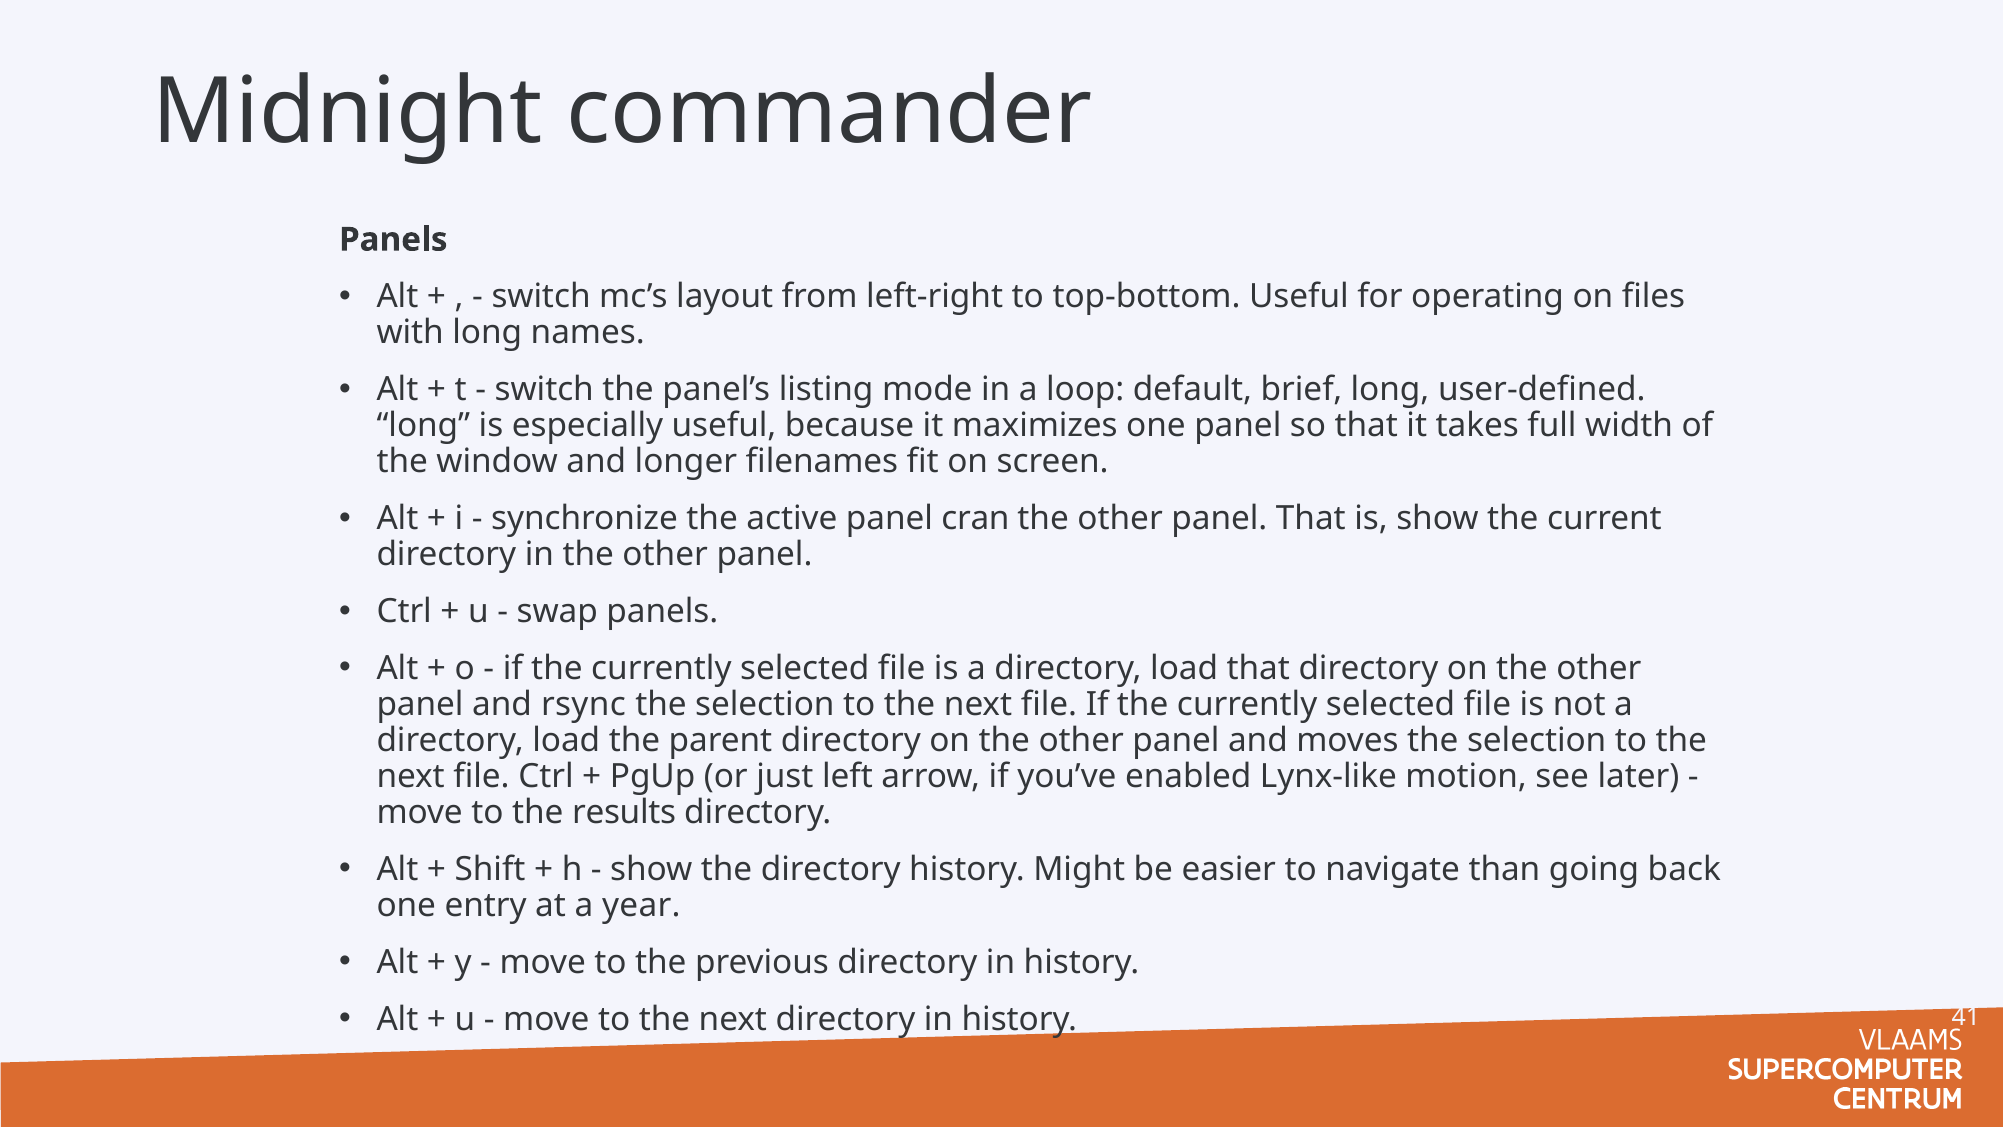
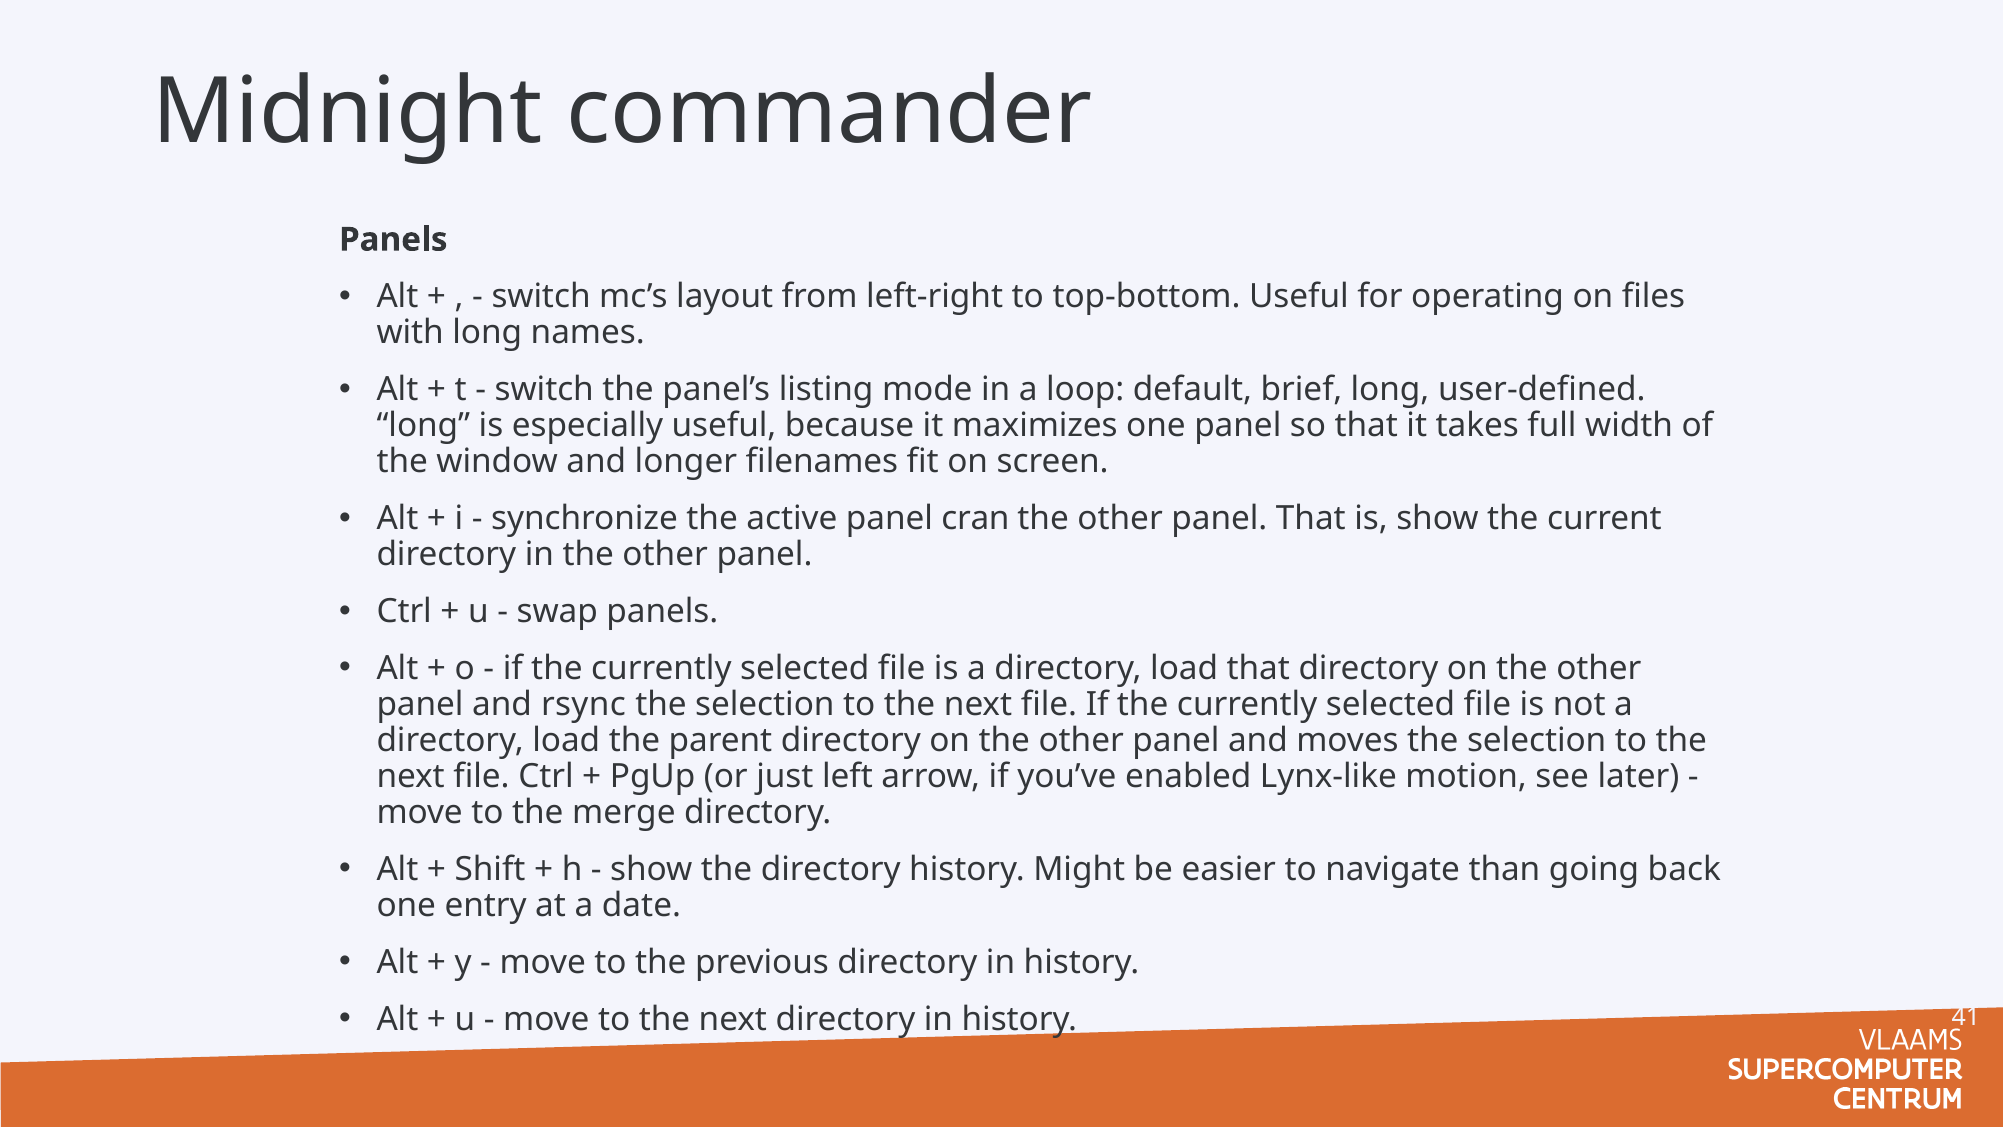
results: results -> merge
year: year -> date
